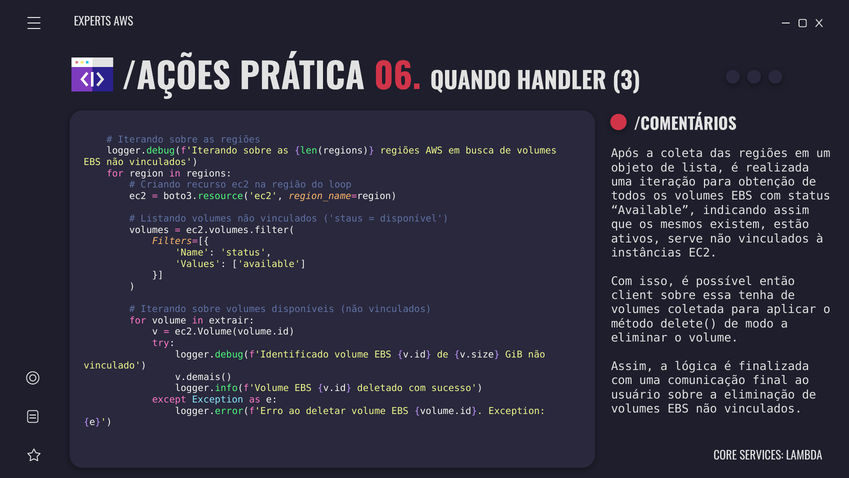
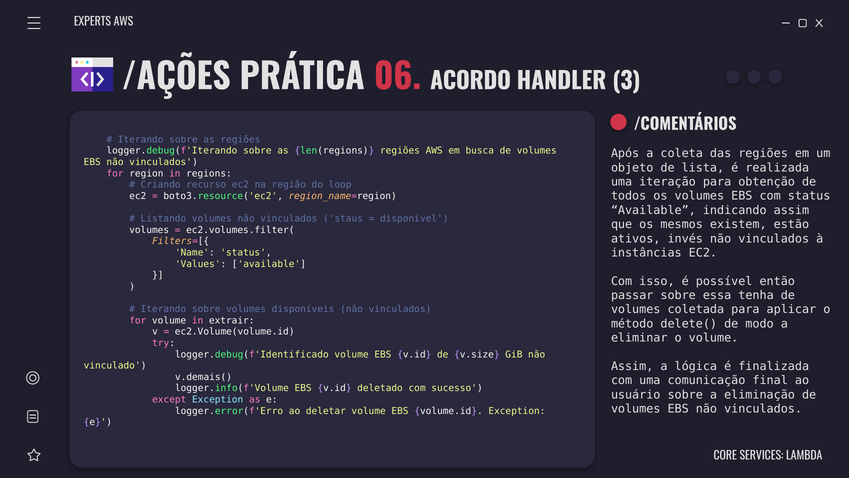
QUANDO: QUANDO -> ACORDO
serve: serve -> invés
client: client -> passar
